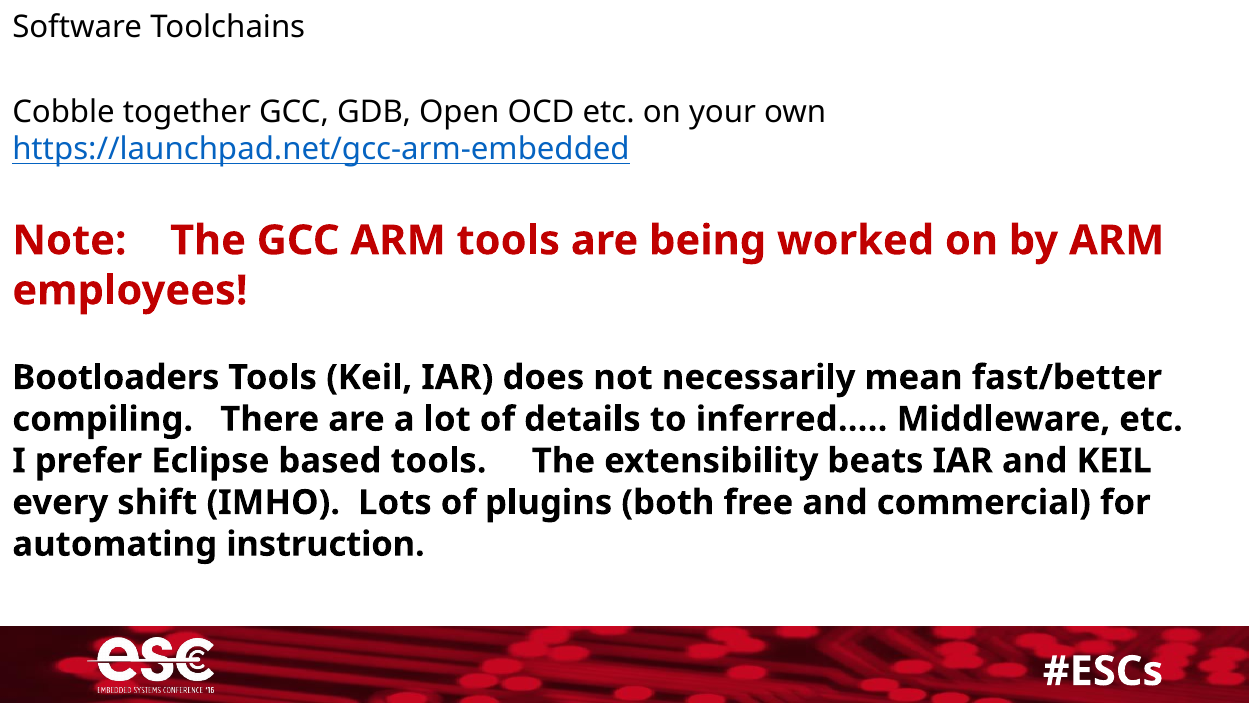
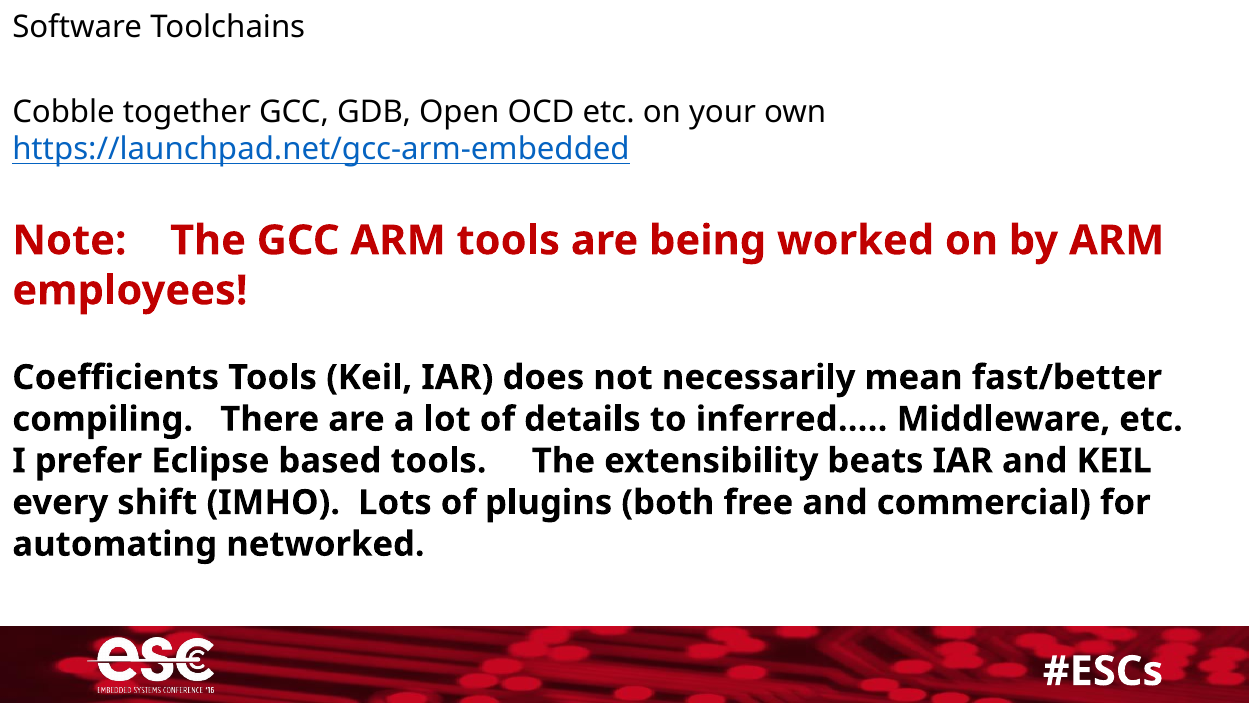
Bootloaders: Bootloaders -> Coefficients
instruction: instruction -> networked
